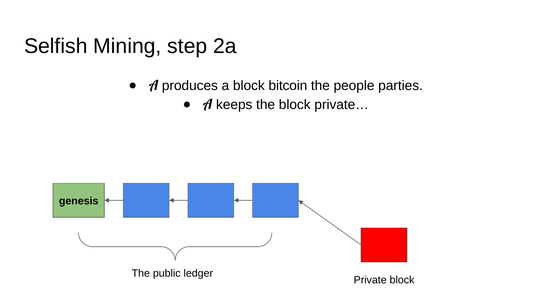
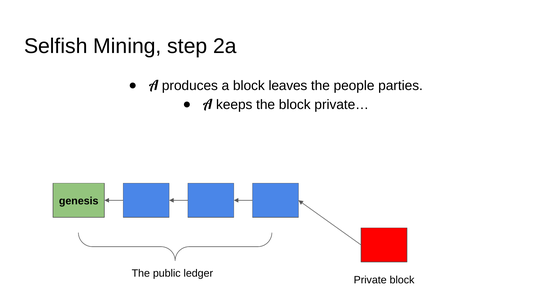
bitcoin: bitcoin -> leaves
